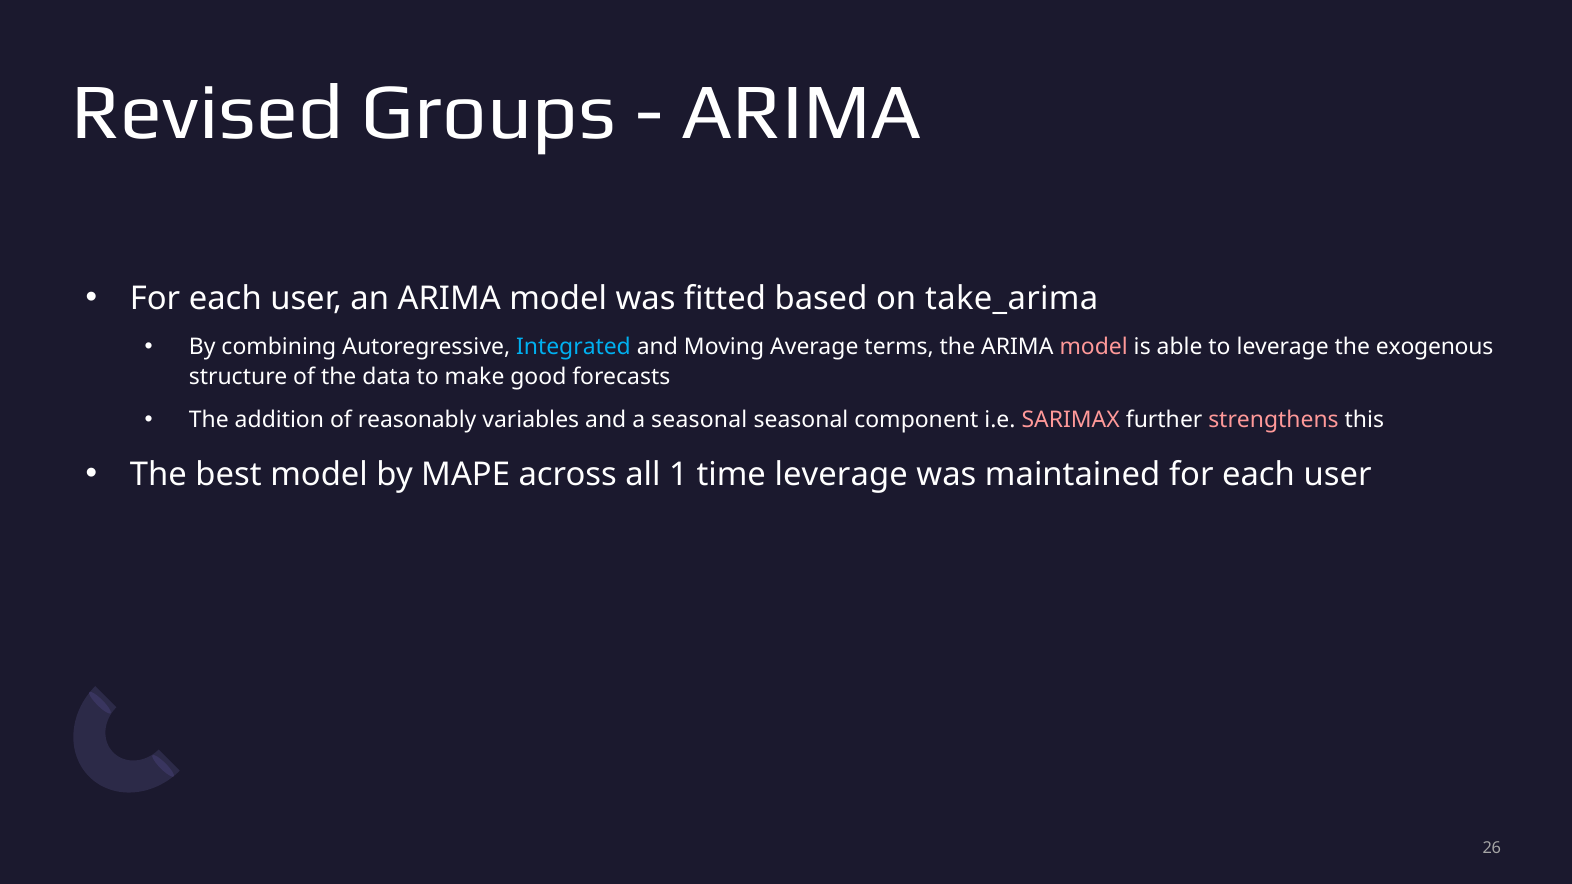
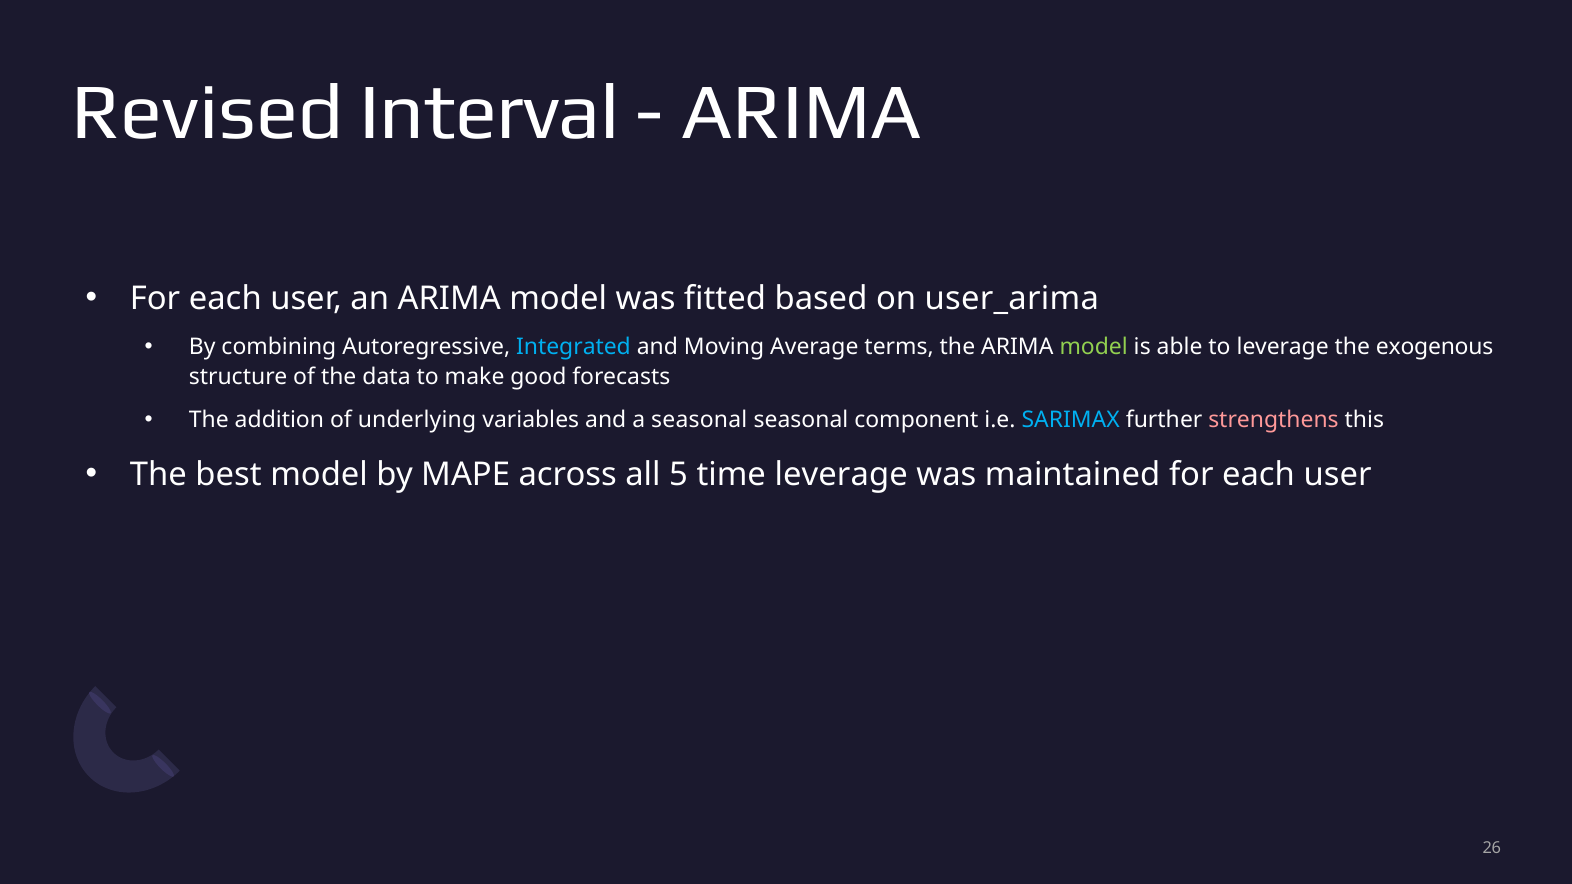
Groups: Groups -> Interval
take_arima: take_arima -> user_arima
model at (1094, 347) colour: pink -> light green
reasonably: reasonably -> underlying
SARIMAX colour: pink -> light blue
1: 1 -> 5
